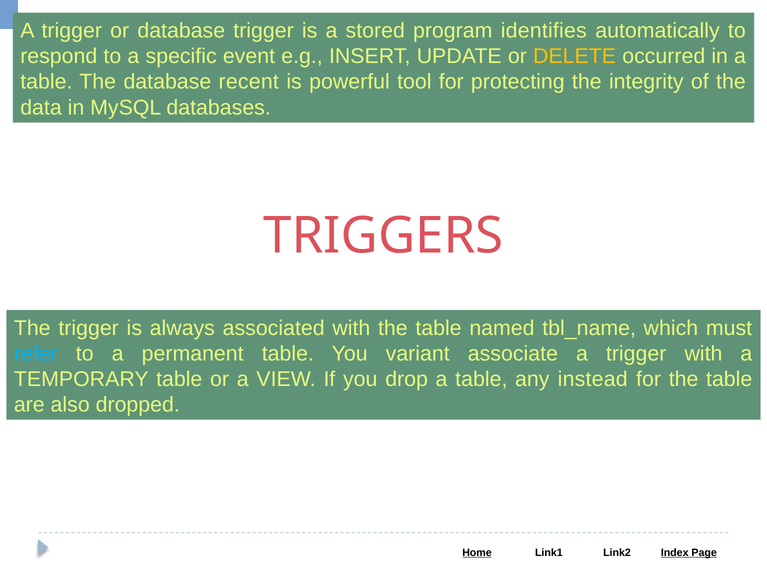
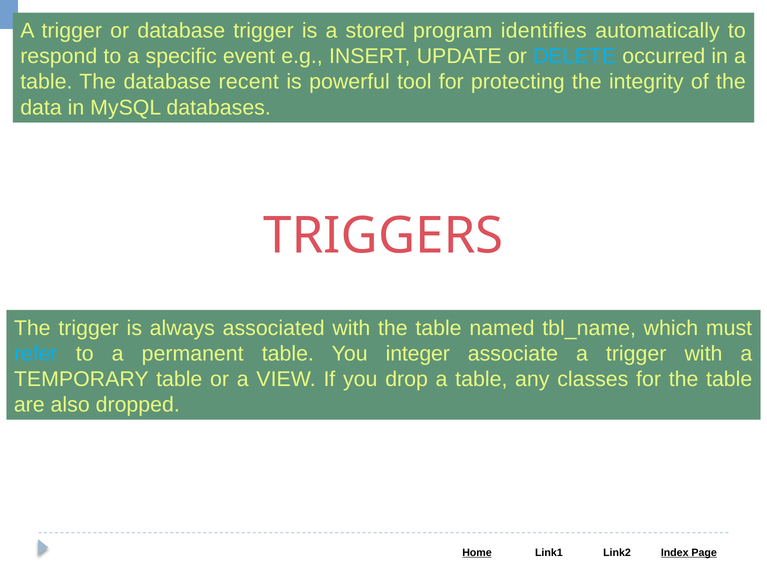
DELETE colour: yellow -> light blue
variant: variant -> integer
instead: instead -> classes
